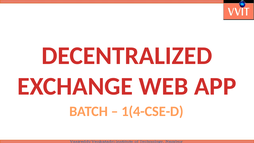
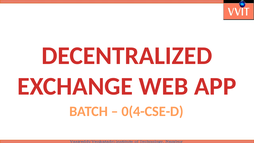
1(4-CSE-D: 1(4-CSE-D -> 0(4-CSE-D
